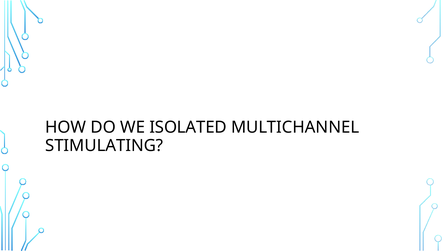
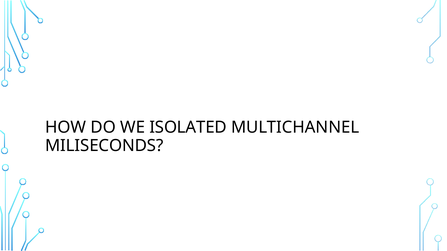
STIMULATING: STIMULATING -> MILISECONDS
